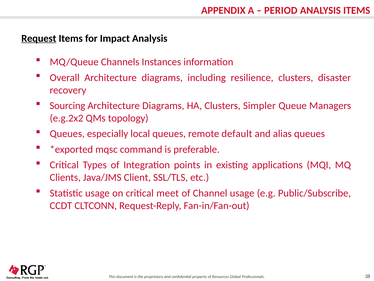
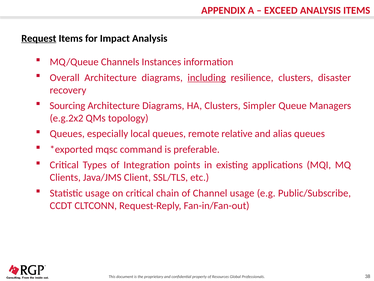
PERIOD: PERIOD -> EXCEED
including underline: none -> present
default: default -> relative
meet: meet -> chain
